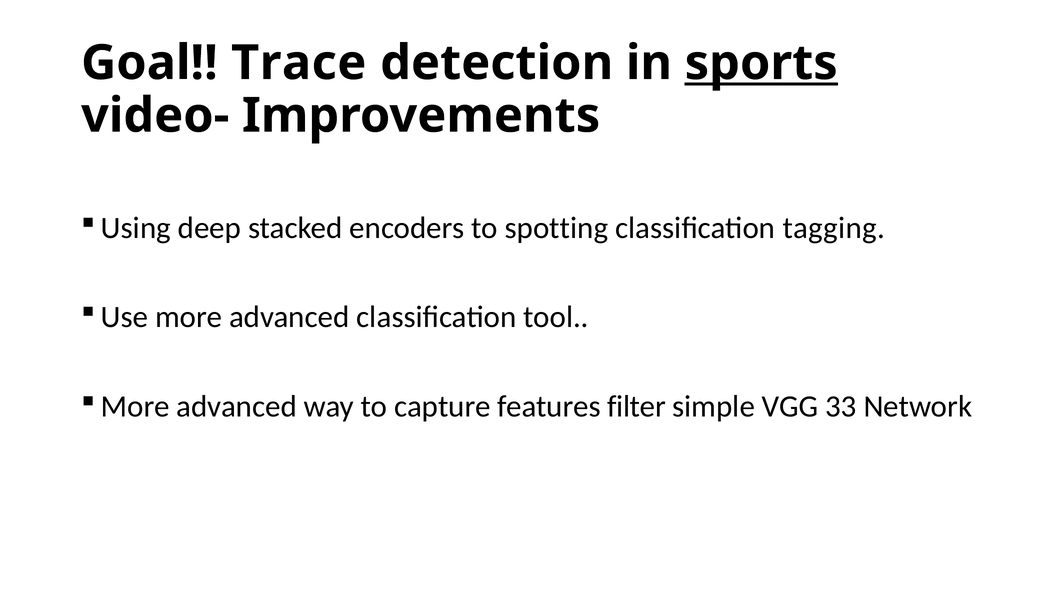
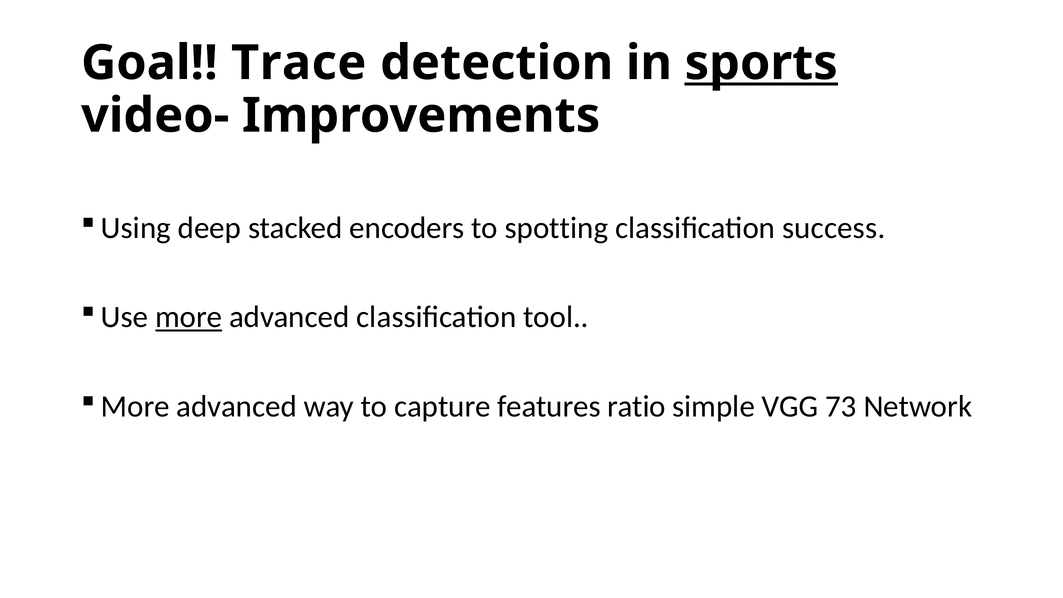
tagging: tagging -> success
more at (189, 317) underline: none -> present
filter: filter -> ratio
33: 33 -> 73
